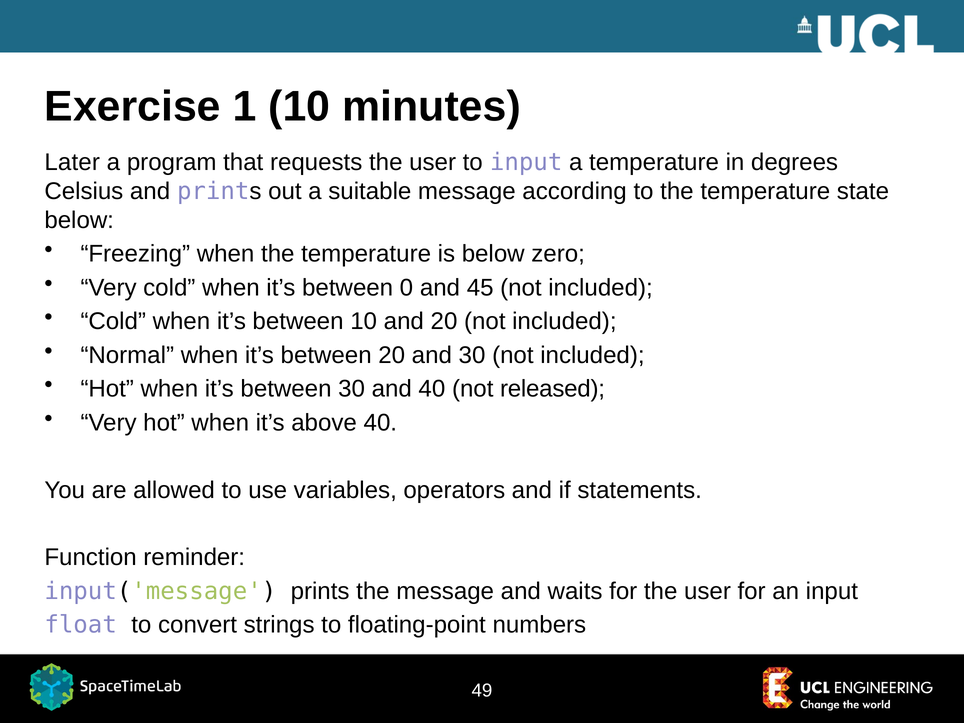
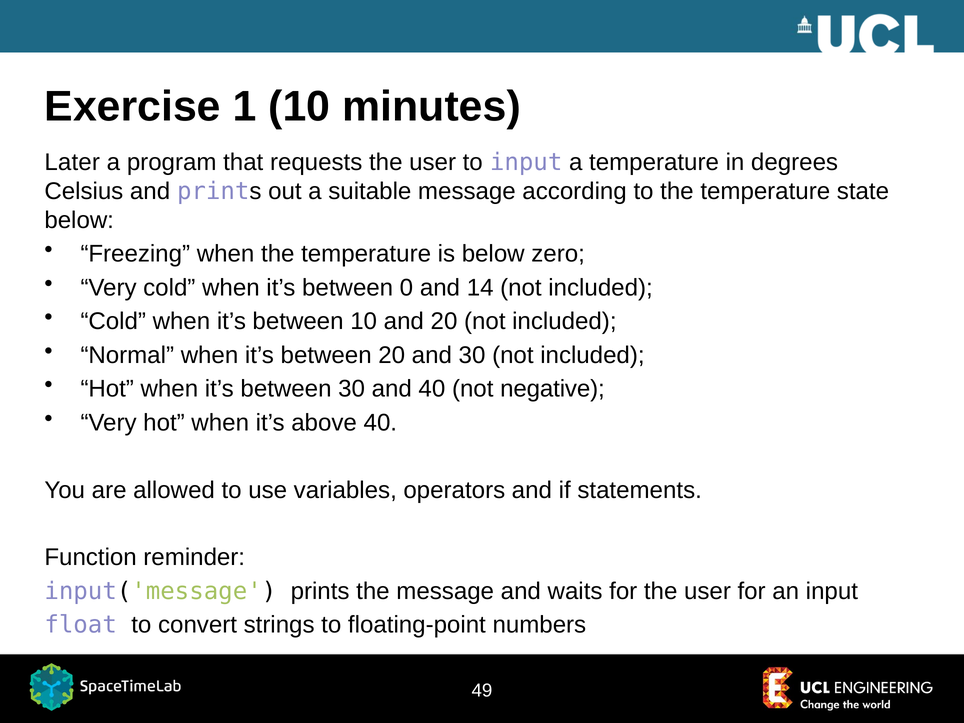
45: 45 -> 14
released: released -> negative
